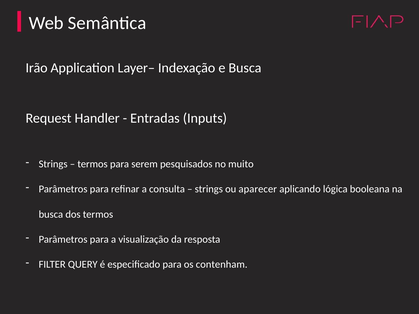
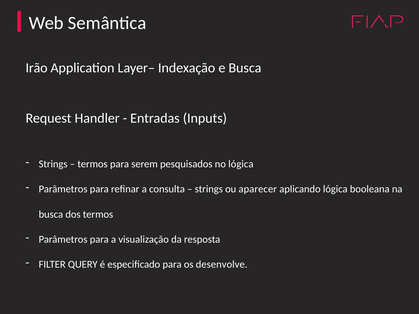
no muito: muito -> lógica
contenham: contenham -> desenvolve
